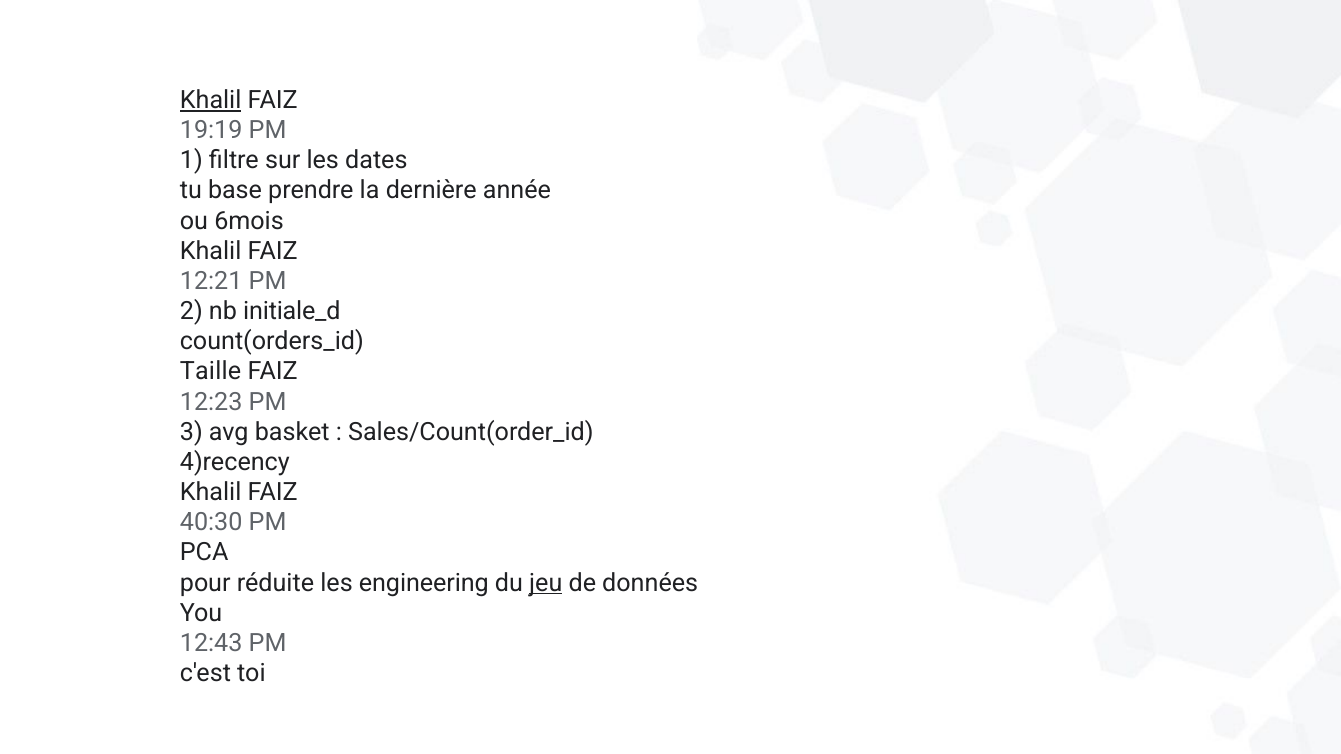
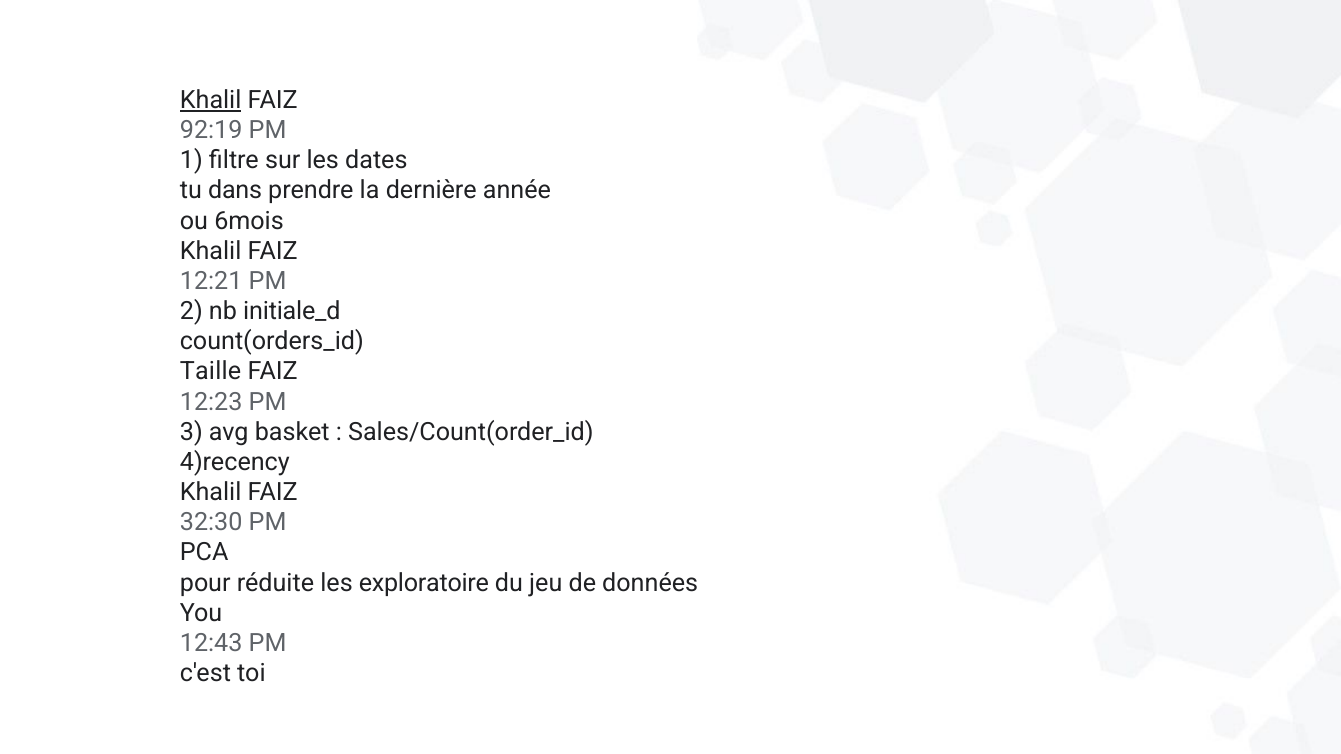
19:19: 19:19 -> 92:19
base: base -> dans
40:30: 40:30 -> 32:30
engineering: engineering -> exploratoire
jeu underline: present -> none
